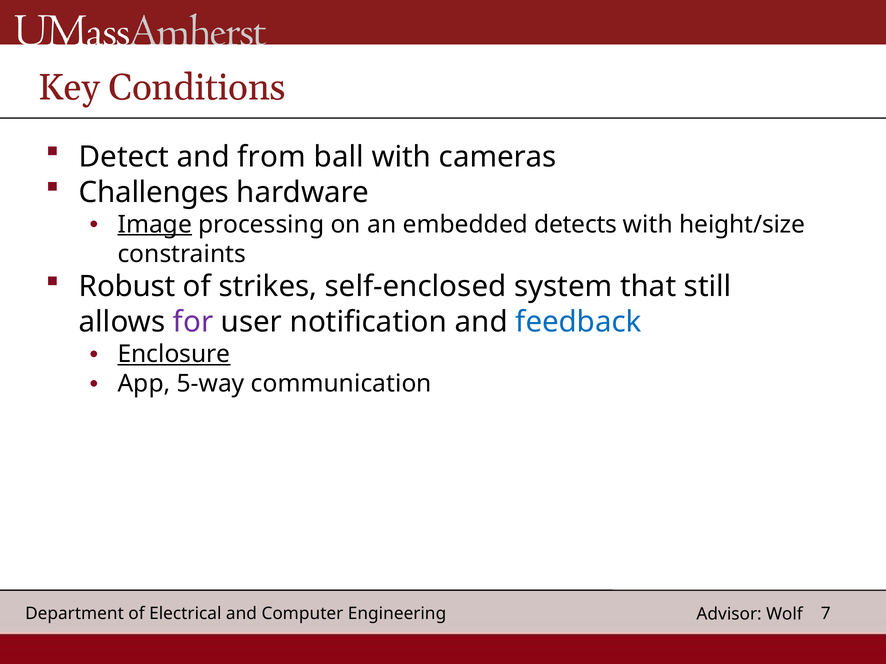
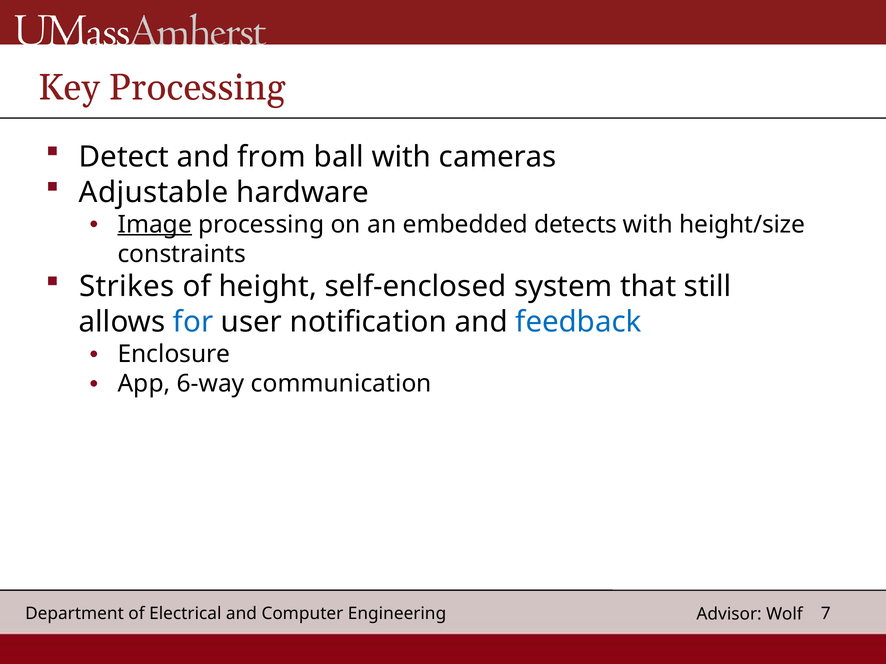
Key Conditions: Conditions -> Processing
Challenges: Challenges -> Adjustable
Robust: Robust -> Strikes
strikes: strikes -> height
for colour: purple -> blue
Enclosure underline: present -> none
5-way: 5-way -> 6-way
